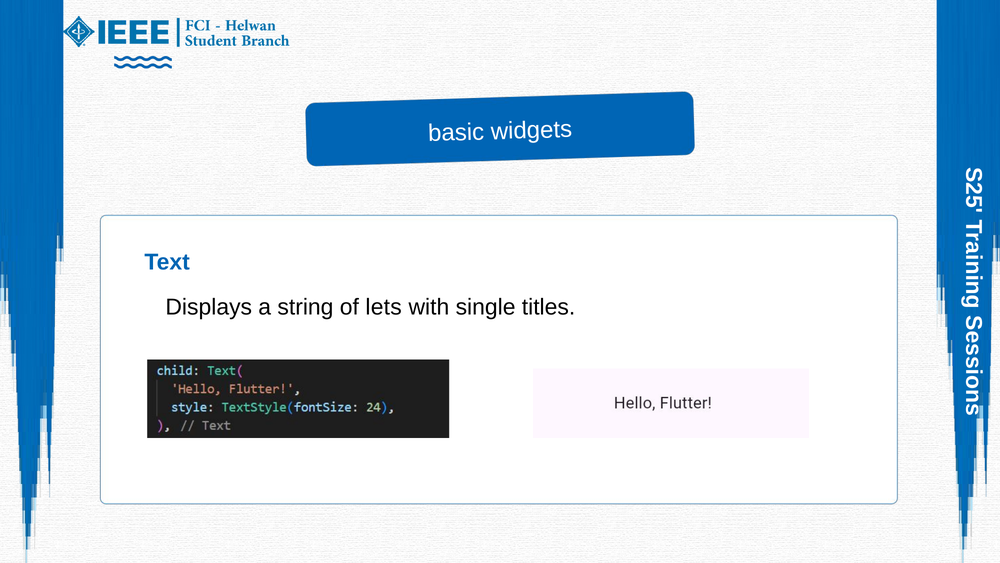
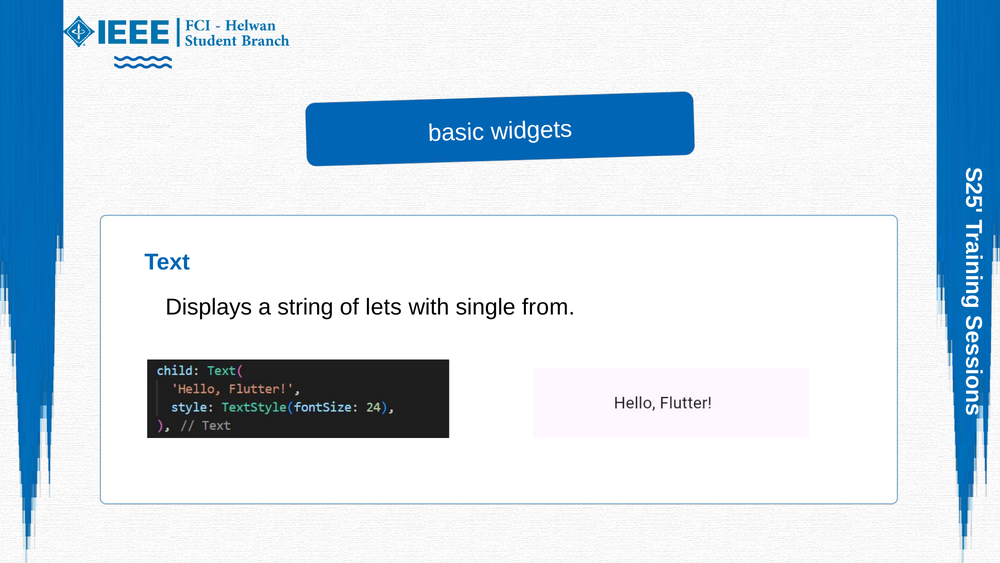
titles: titles -> from
